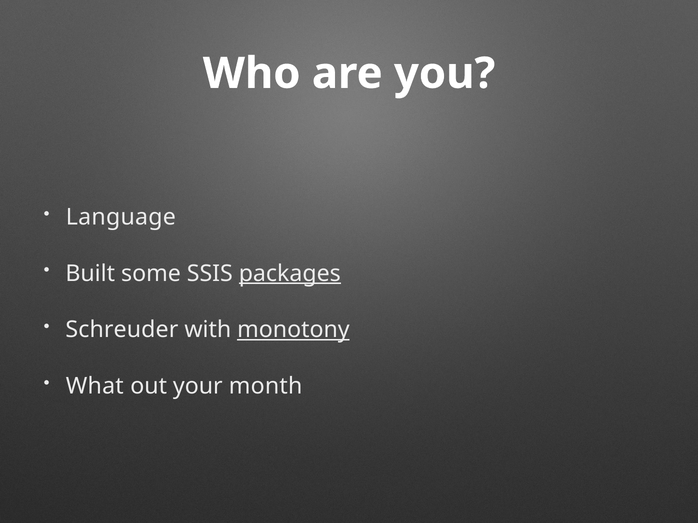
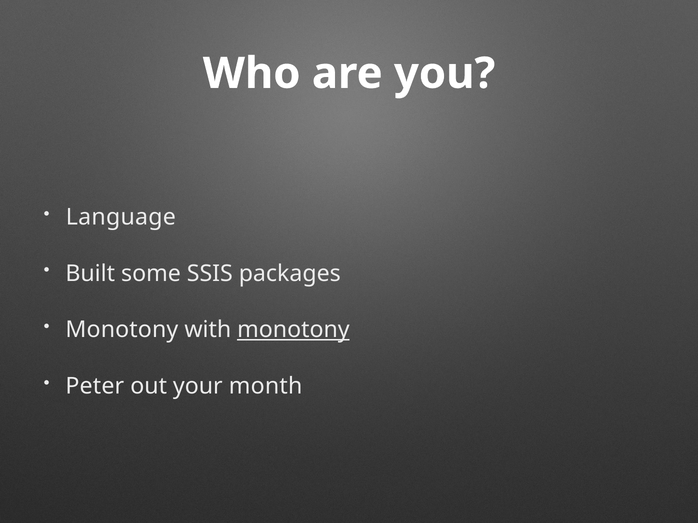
packages underline: present -> none
Schreuder at (122, 330): Schreuder -> Monotony
What: What -> Peter
